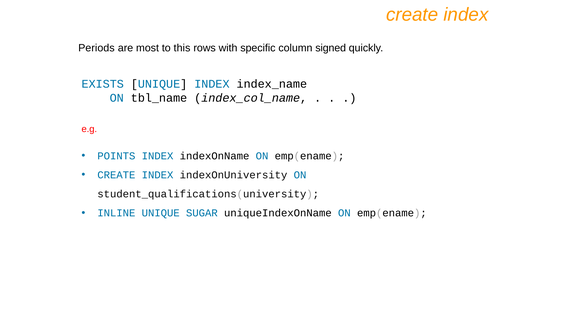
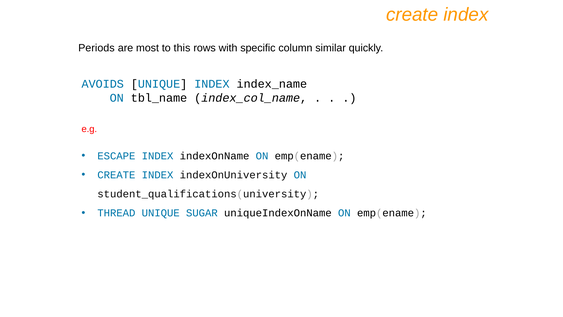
signed: signed -> similar
EXISTS: EXISTS -> AVOIDS
POINTS: POINTS -> ESCAPE
INLINE: INLINE -> THREAD
